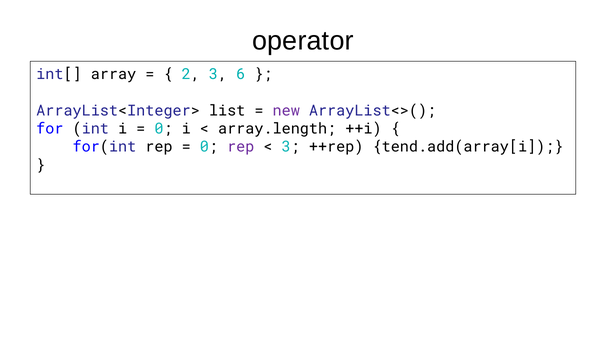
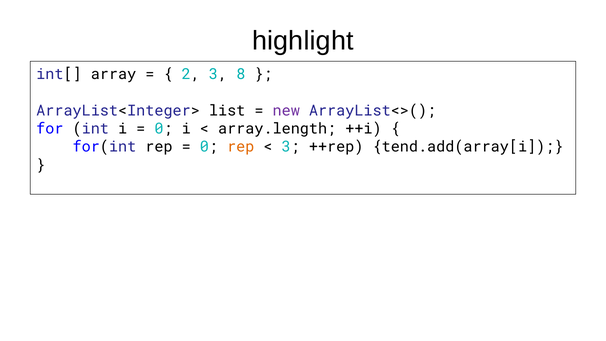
operator: operator -> highlight
6: 6 -> 8
rep at (241, 147) colour: purple -> orange
